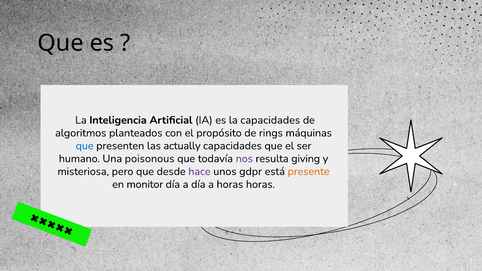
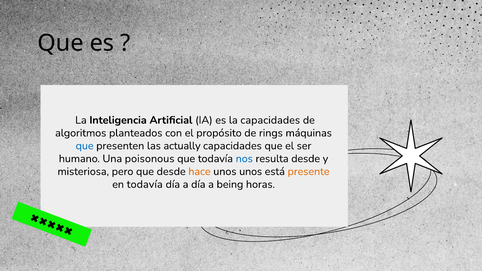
nos colour: purple -> blue
resulta giving: giving -> desde
hace colour: purple -> orange
unos gdpr: gdpr -> unos
en monitor: monitor -> todavía
a horas: horas -> being
